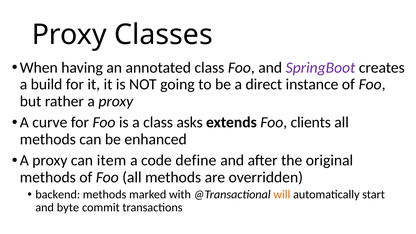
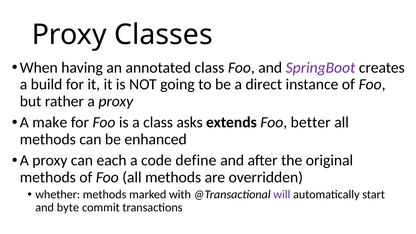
curve: curve -> make
clients: clients -> better
item: item -> each
backend: backend -> whether
will colour: orange -> purple
